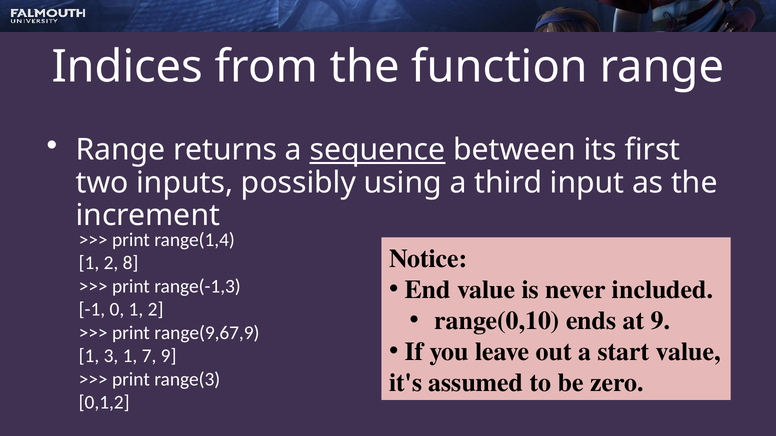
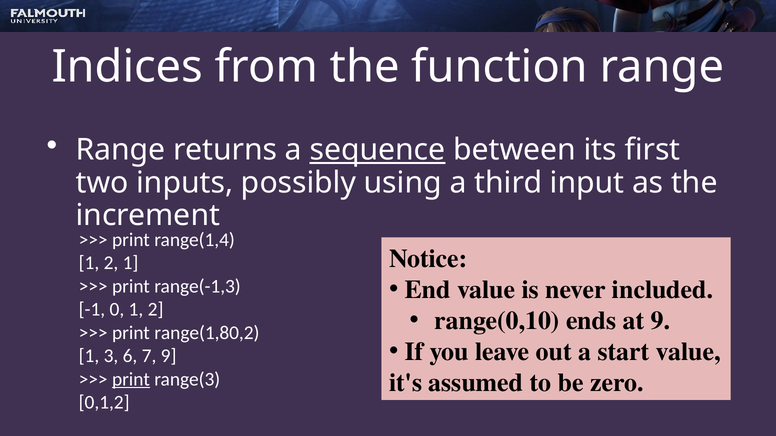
2 8: 8 -> 1
range(9,67,9: range(9,67,9 -> range(1,80,2
3 1: 1 -> 6
print at (131, 380) underline: none -> present
